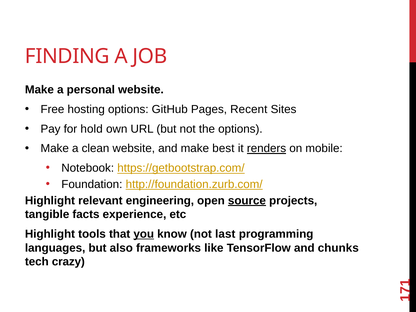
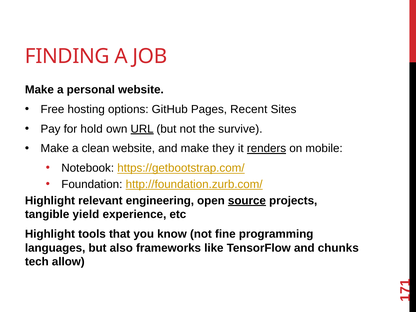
URL underline: none -> present
the options: options -> survive
best: best -> they
facts: facts -> yield
you underline: present -> none
last: last -> fine
crazy: crazy -> allow
